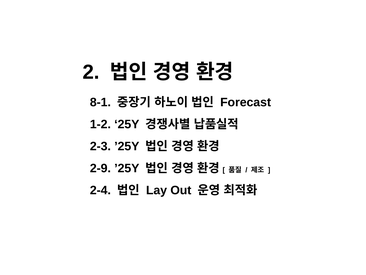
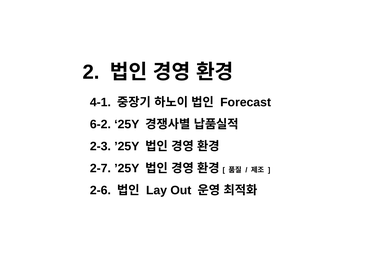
8-1: 8-1 -> 4-1
1-2: 1-2 -> 6-2
2-9: 2-9 -> 2-7
2-4: 2-4 -> 2-6
